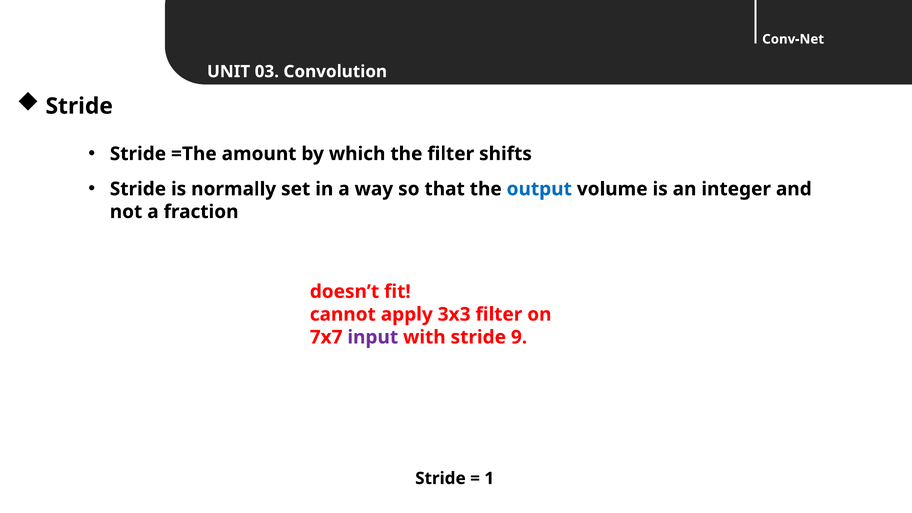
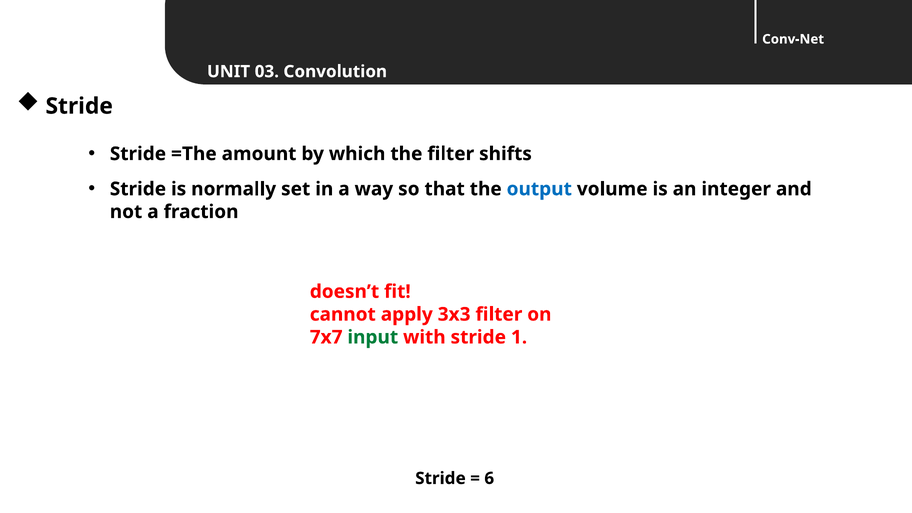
input colour: purple -> green
9: 9 -> 1
1: 1 -> 6
